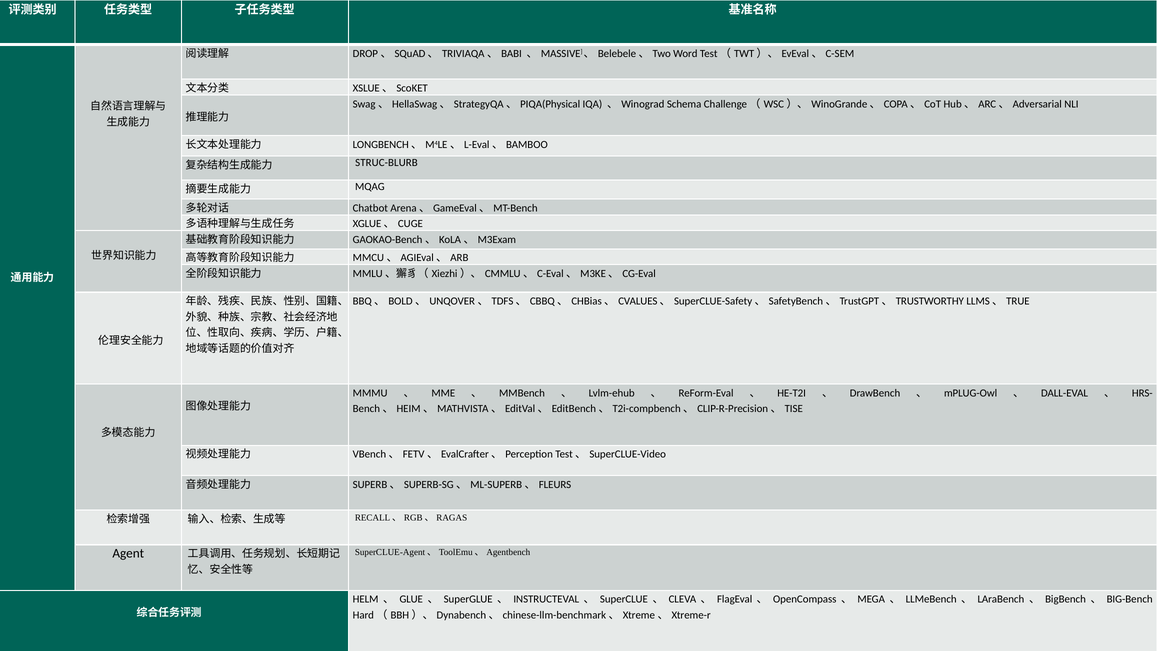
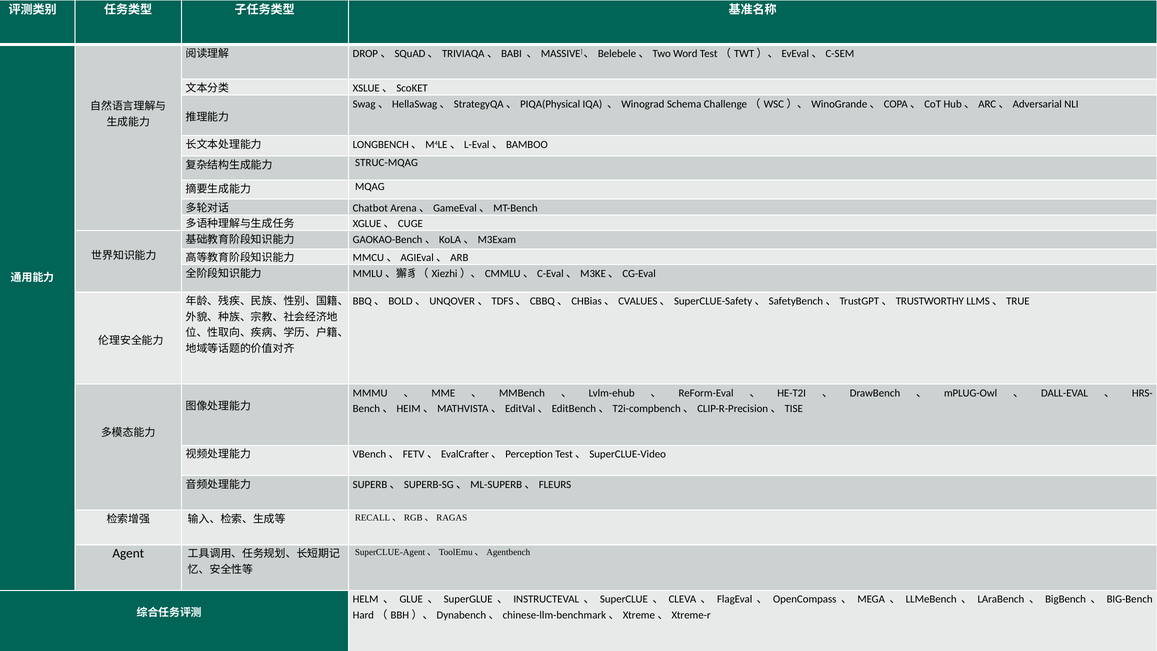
STRUC-BLURB: STRUC-BLURB -> STRUC-MQAG
